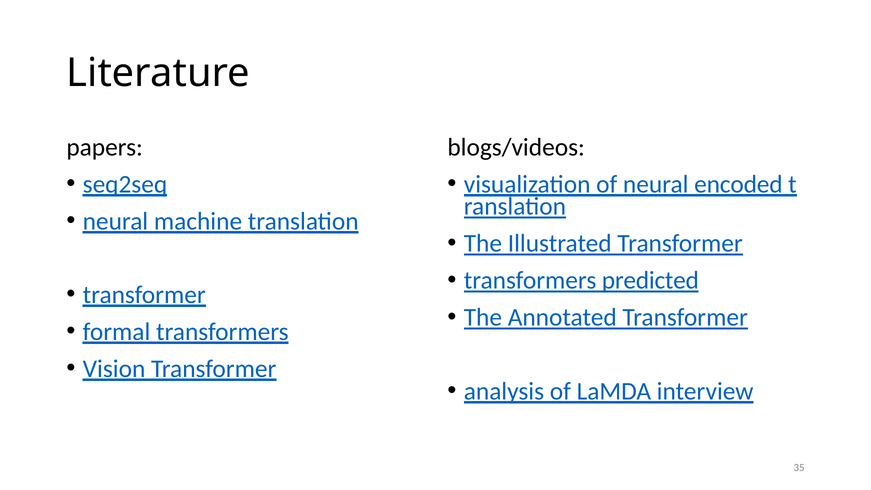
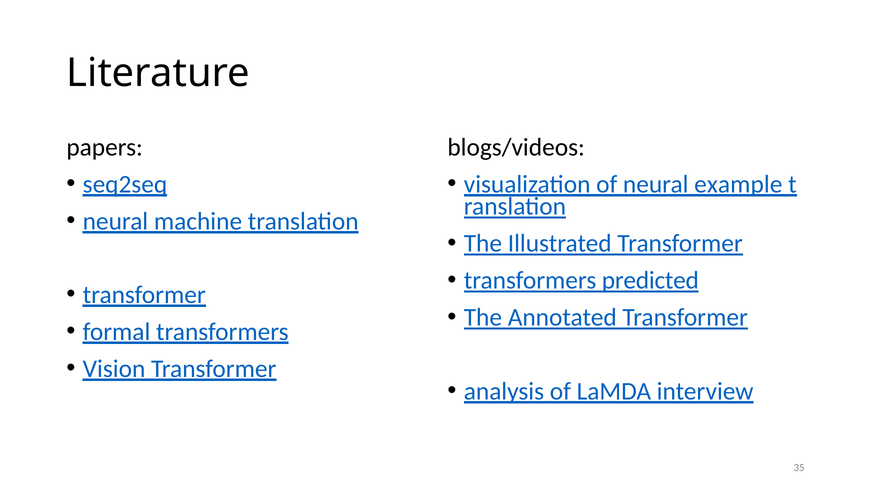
encoded: encoded -> example
